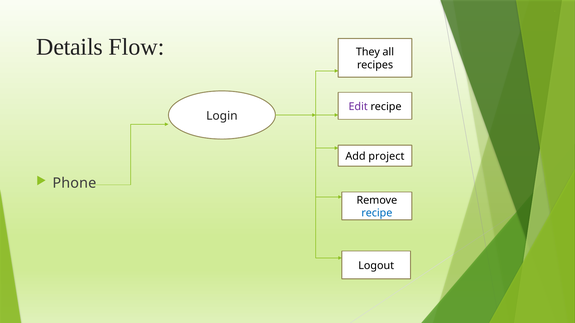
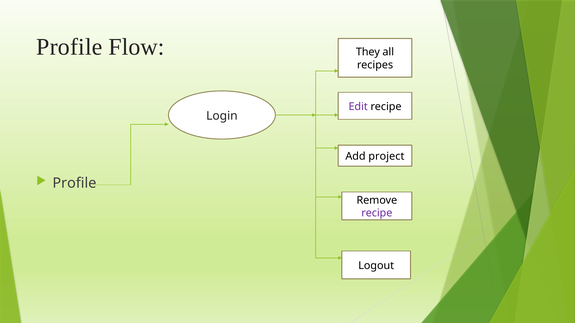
Details at (70, 47): Details -> Profile
Phone at (74, 183): Phone -> Profile
recipe at (377, 213) colour: blue -> purple
